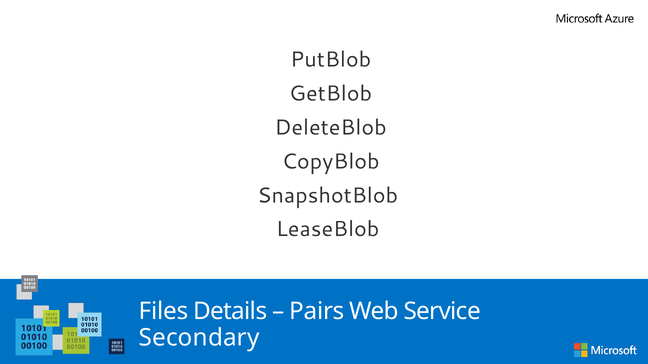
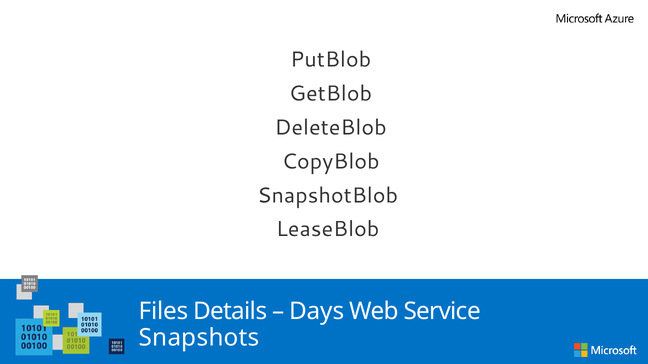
Pairs: Pairs -> Days
Secondary: Secondary -> Snapshots
